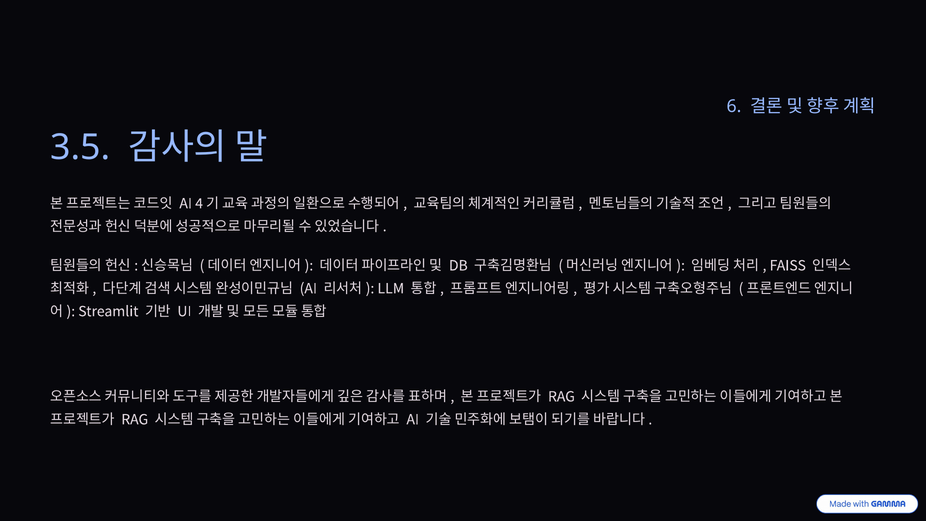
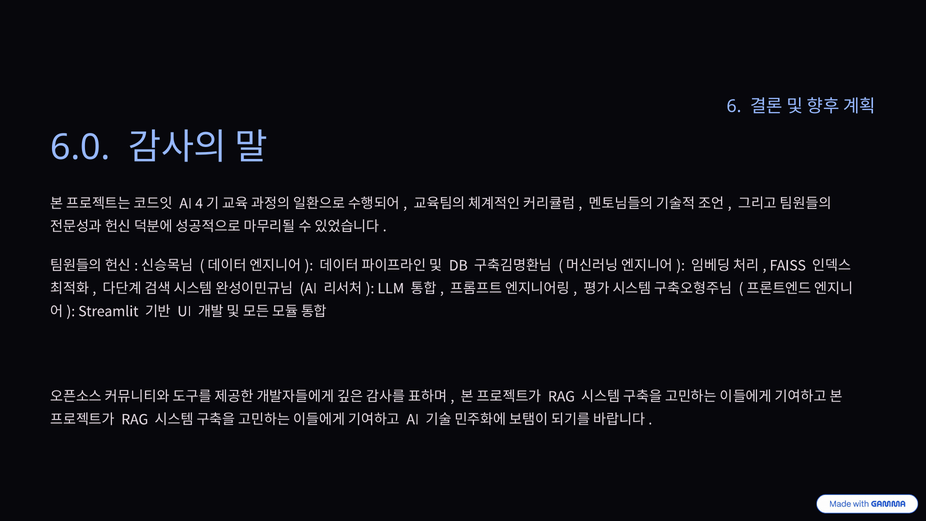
3.5: 3.5 -> 6.0
